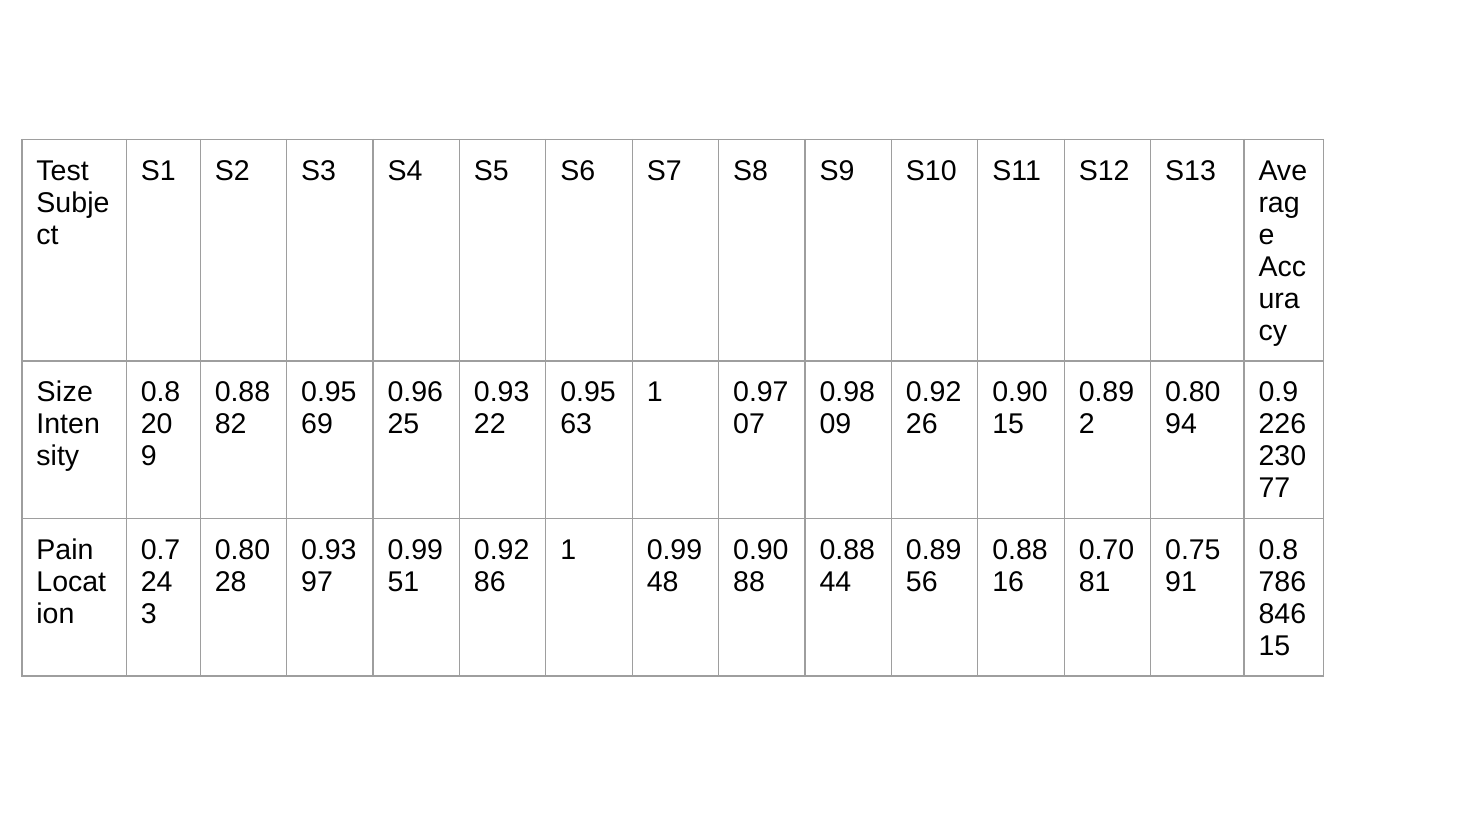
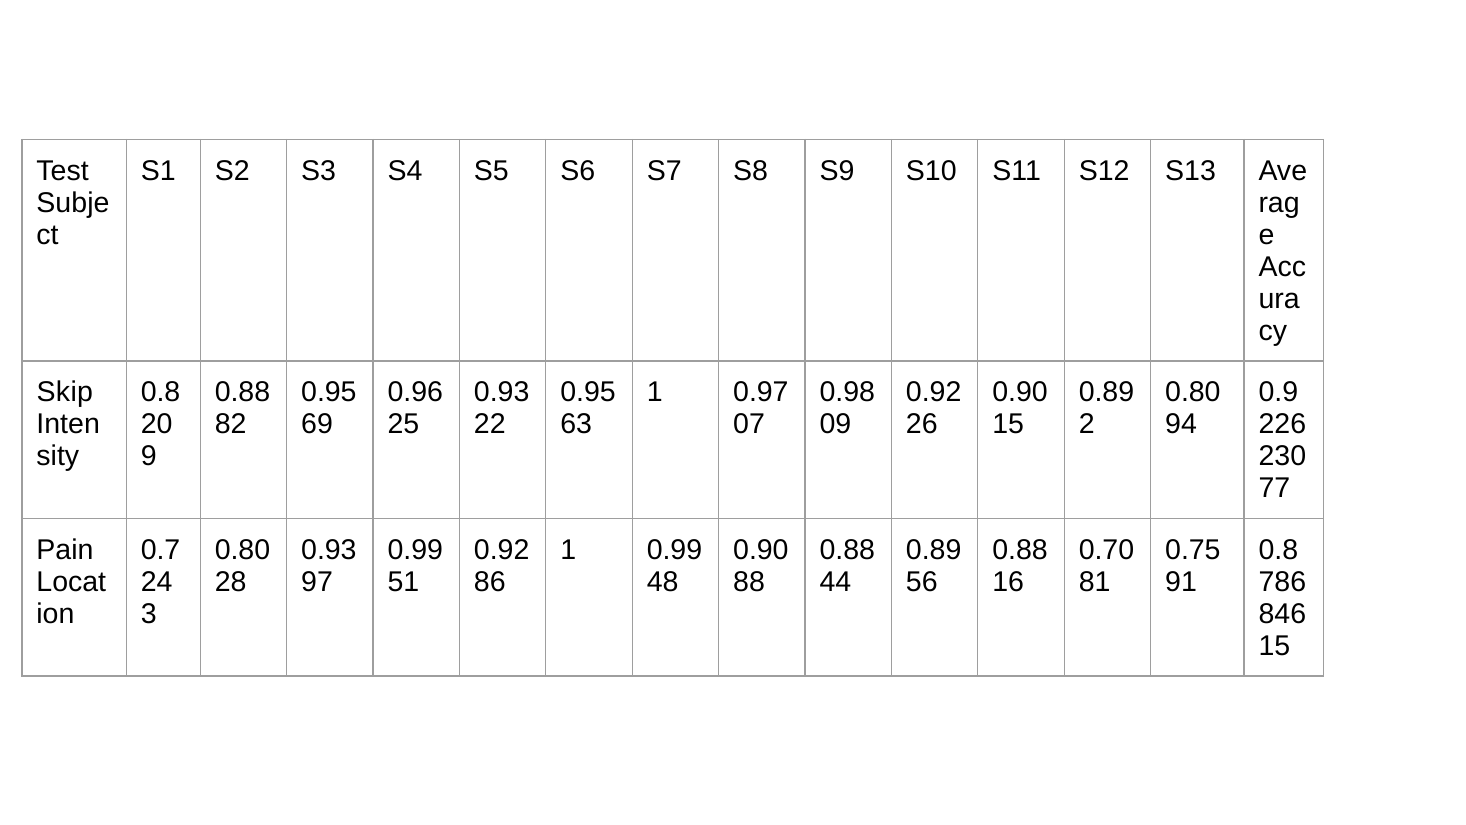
Size: Size -> Skip
